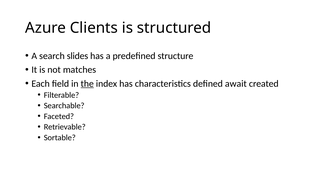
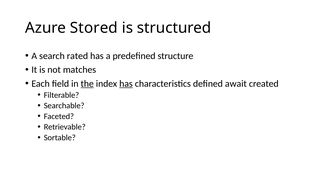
Clients: Clients -> Stored
slides: slides -> rated
has at (126, 84) underline: none -> present
